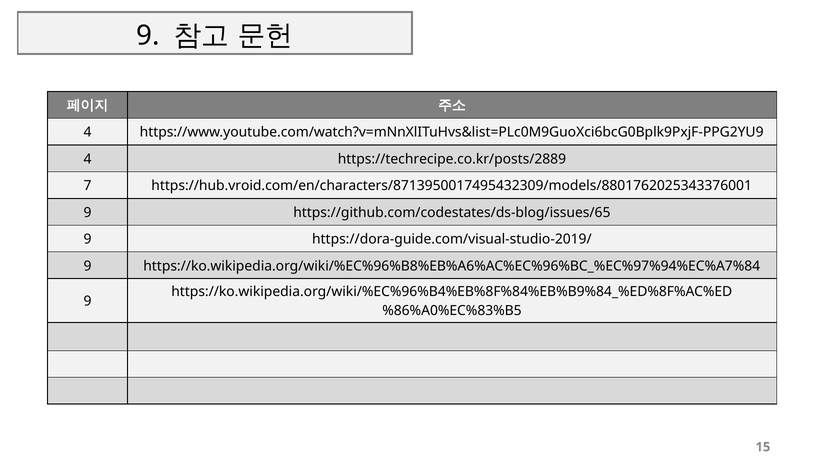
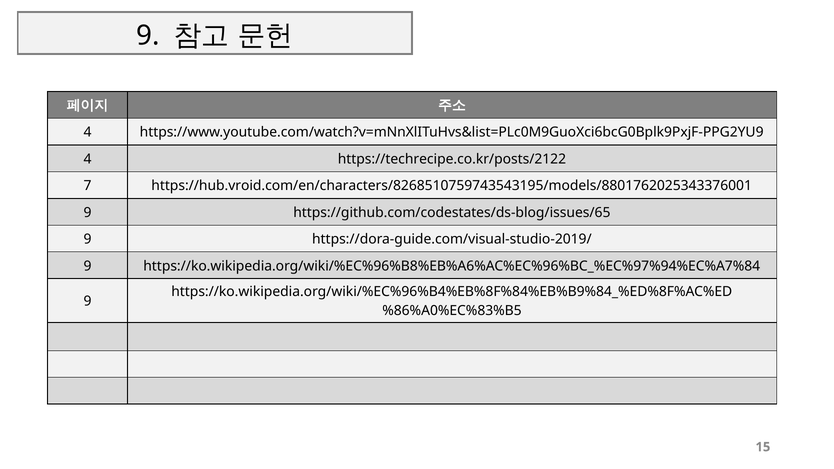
https://techrecipe.co.kr/posts/2889: https://techrecipe.co.kr/posts/2889 -> https://techrecipe.co.kr/posts/2122
https://hub.vroid.com/en/characters/8713950017495432309/models/8801762025343376001: https://hub.vroid.com/en/characters/8713950017495432309/models/8801762025343376001 -> https://hub.vroid.com/en/characters/8268510759743543195/models/8801762025343376001
